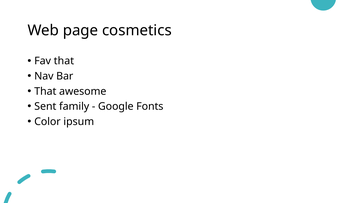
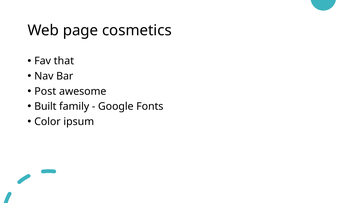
That at (45, 91): That -> Post
Sent: Sent -> Built
